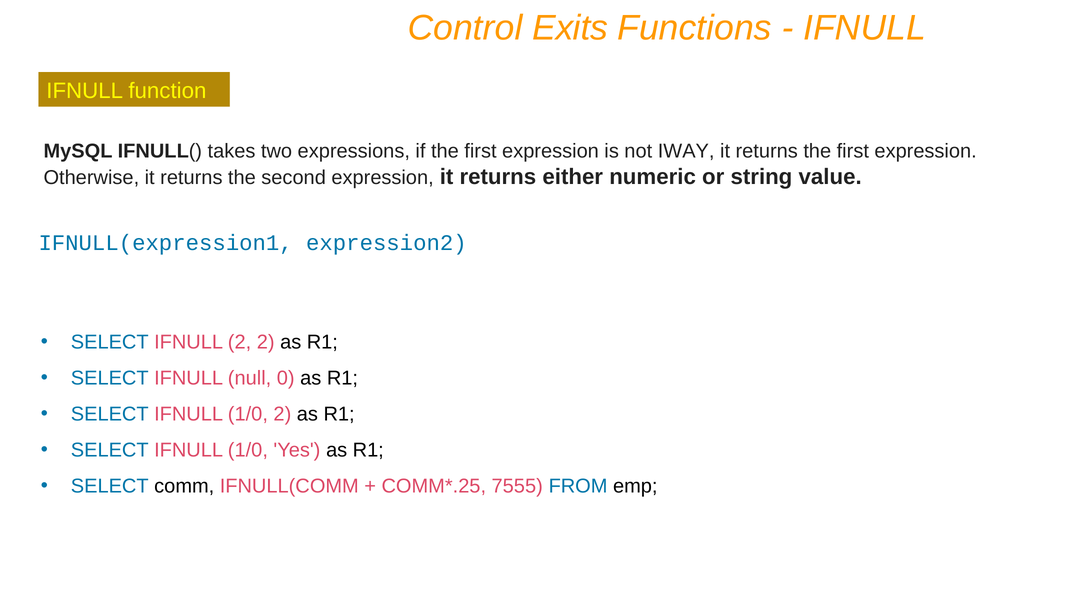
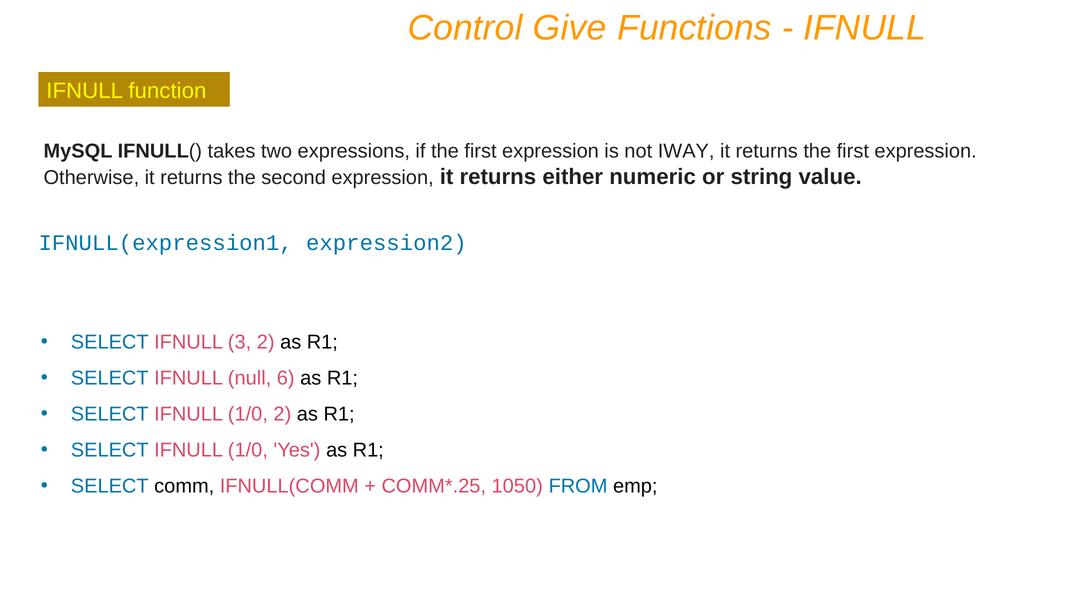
Exits: Exits -> Give
IFNULL 2: 2 -> 3
0: 0 -> 6
7555: 7555 -> 1050
